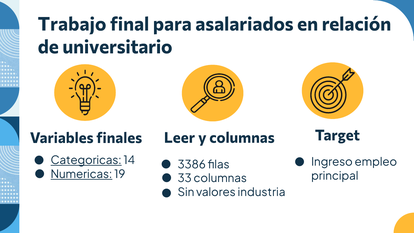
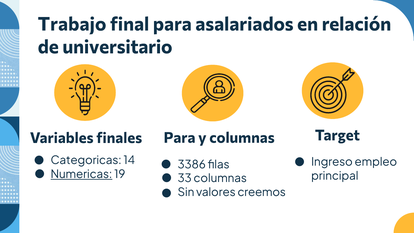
finales Leer: Leer -> Para
Categoricas underline: present -> none
industria: industria -> creemos
